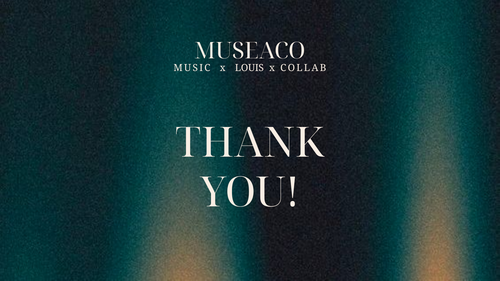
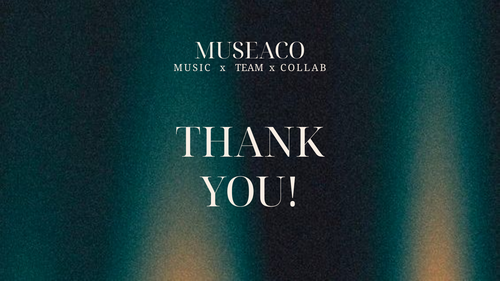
LOUIS: LOUIS -> TEAM
